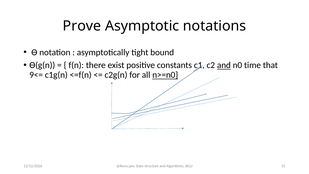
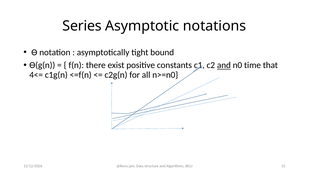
Prove: Prove -> Series
9<=: 9<= -> 4<=
n>=n0 underline: present -> none
